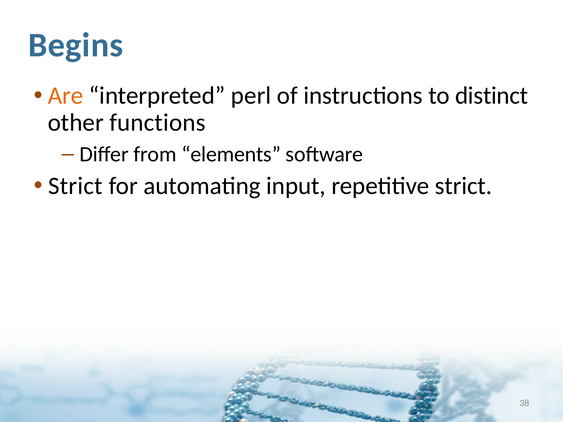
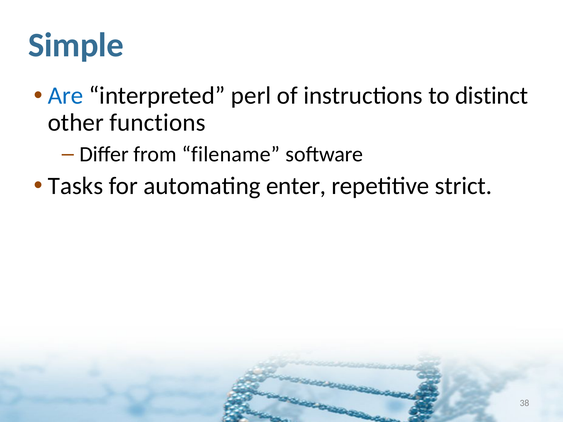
Begins: Begins -> Simple
Are colour: orange -> blue
elements: elements -> filename
Strict at (75, 186): Strict -> Tasks
input: input -> enter
